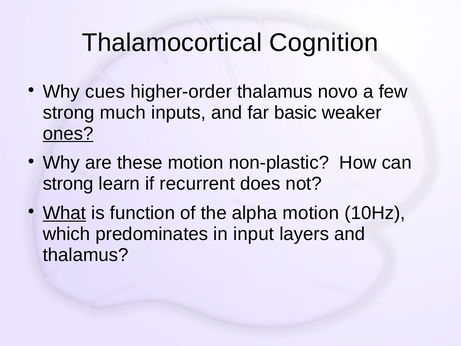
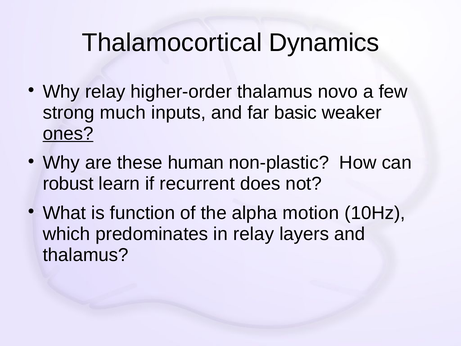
Cognition: Cognition -> Dynamics
Why cues: cues -> relay
these motion: motion -> human
strong at (68, 184): strong -> robust
What underline: present -> none
in input: input -> relay
